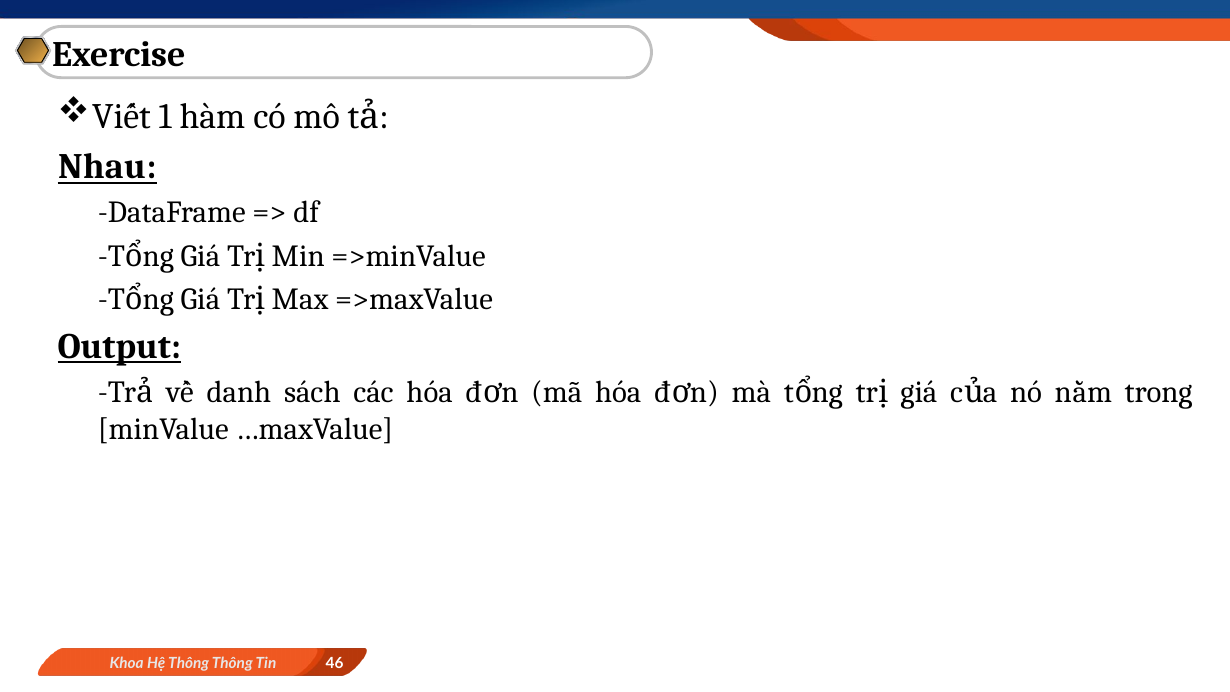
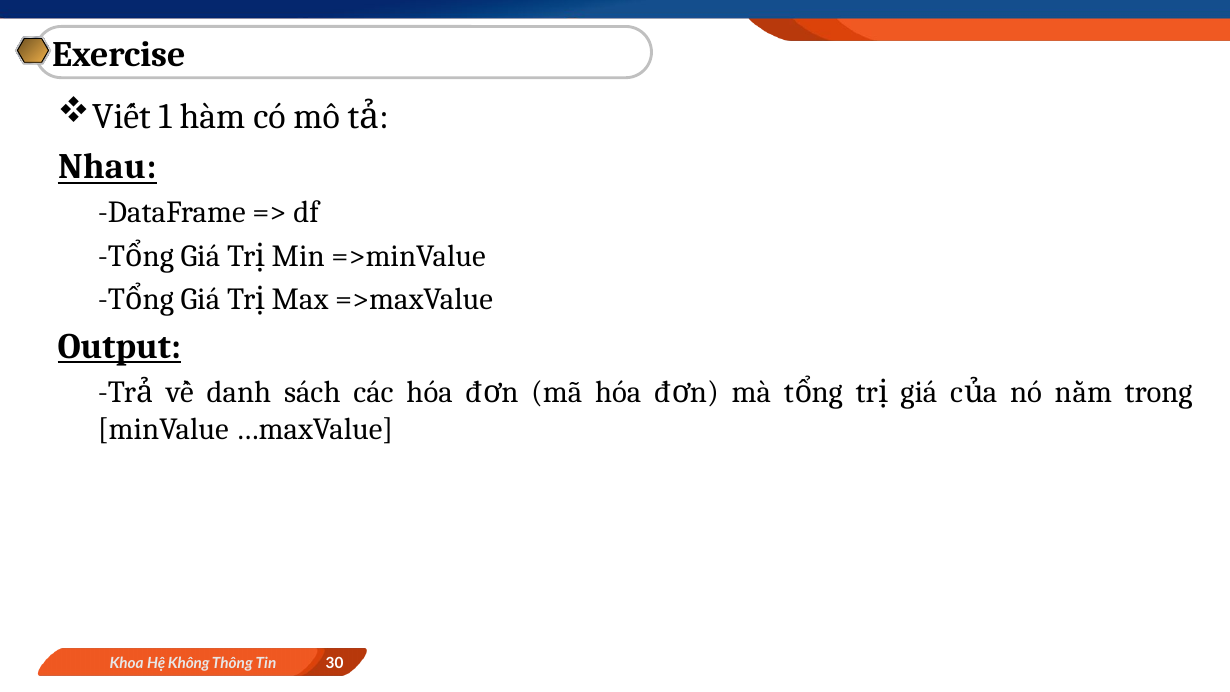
Hệ Thông: Thông -> Không
46: 46 -> 30
